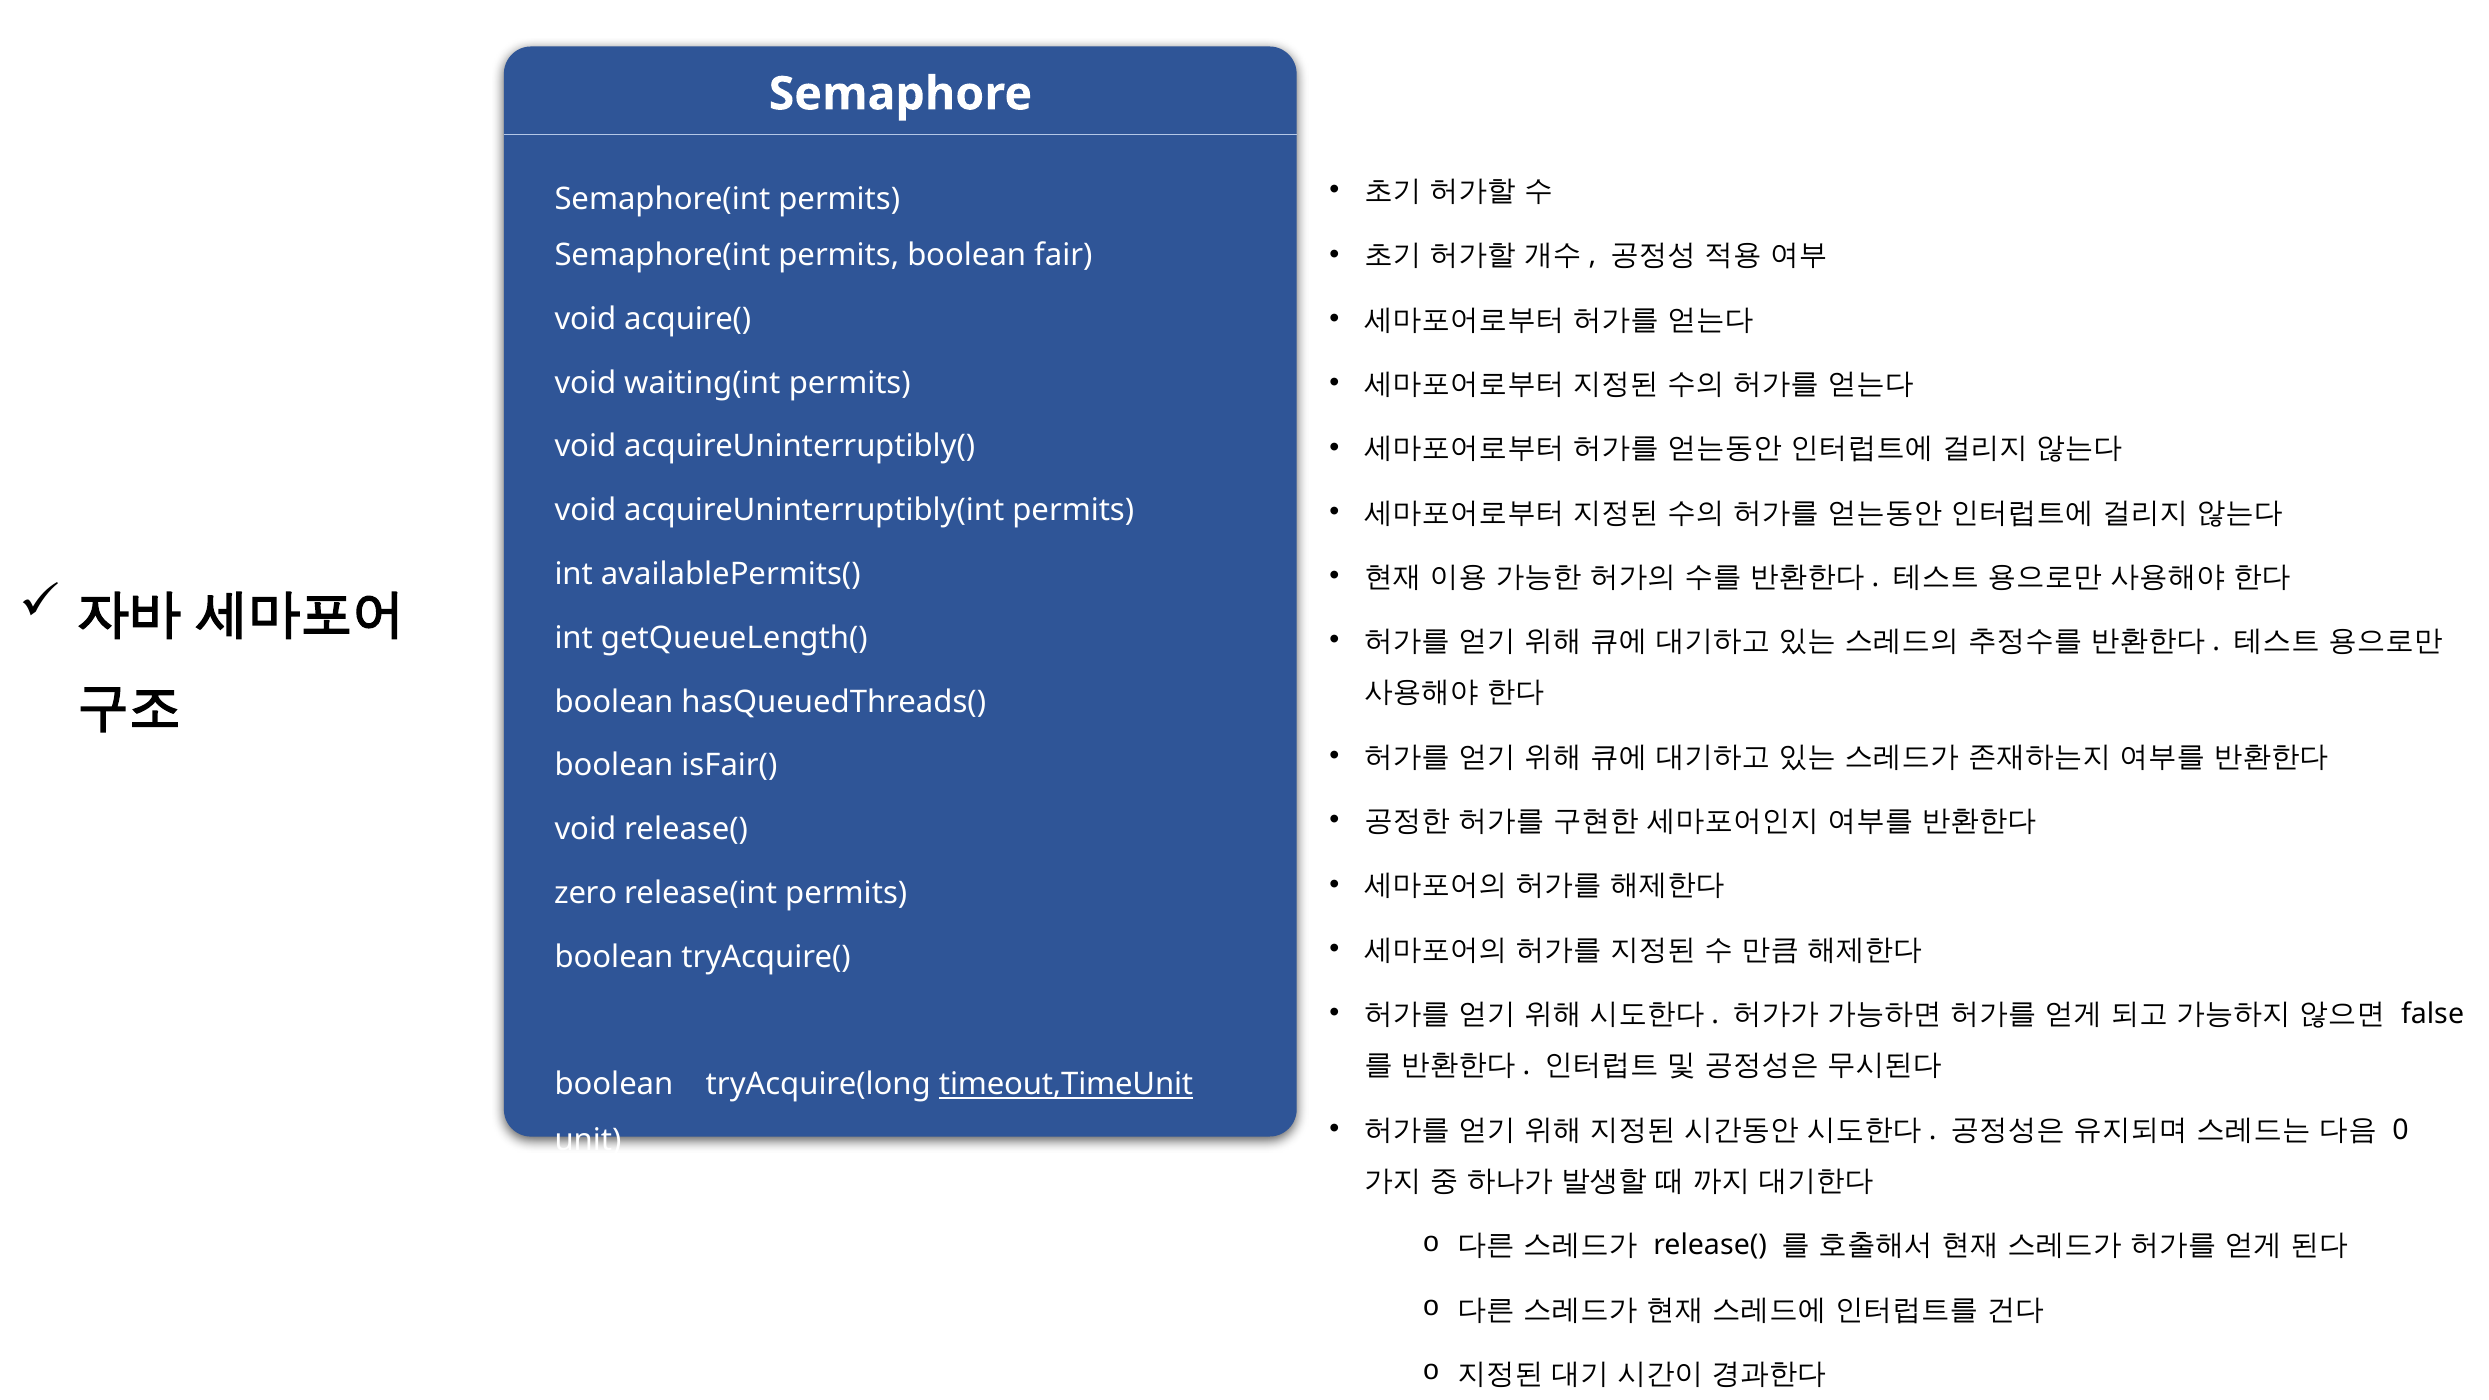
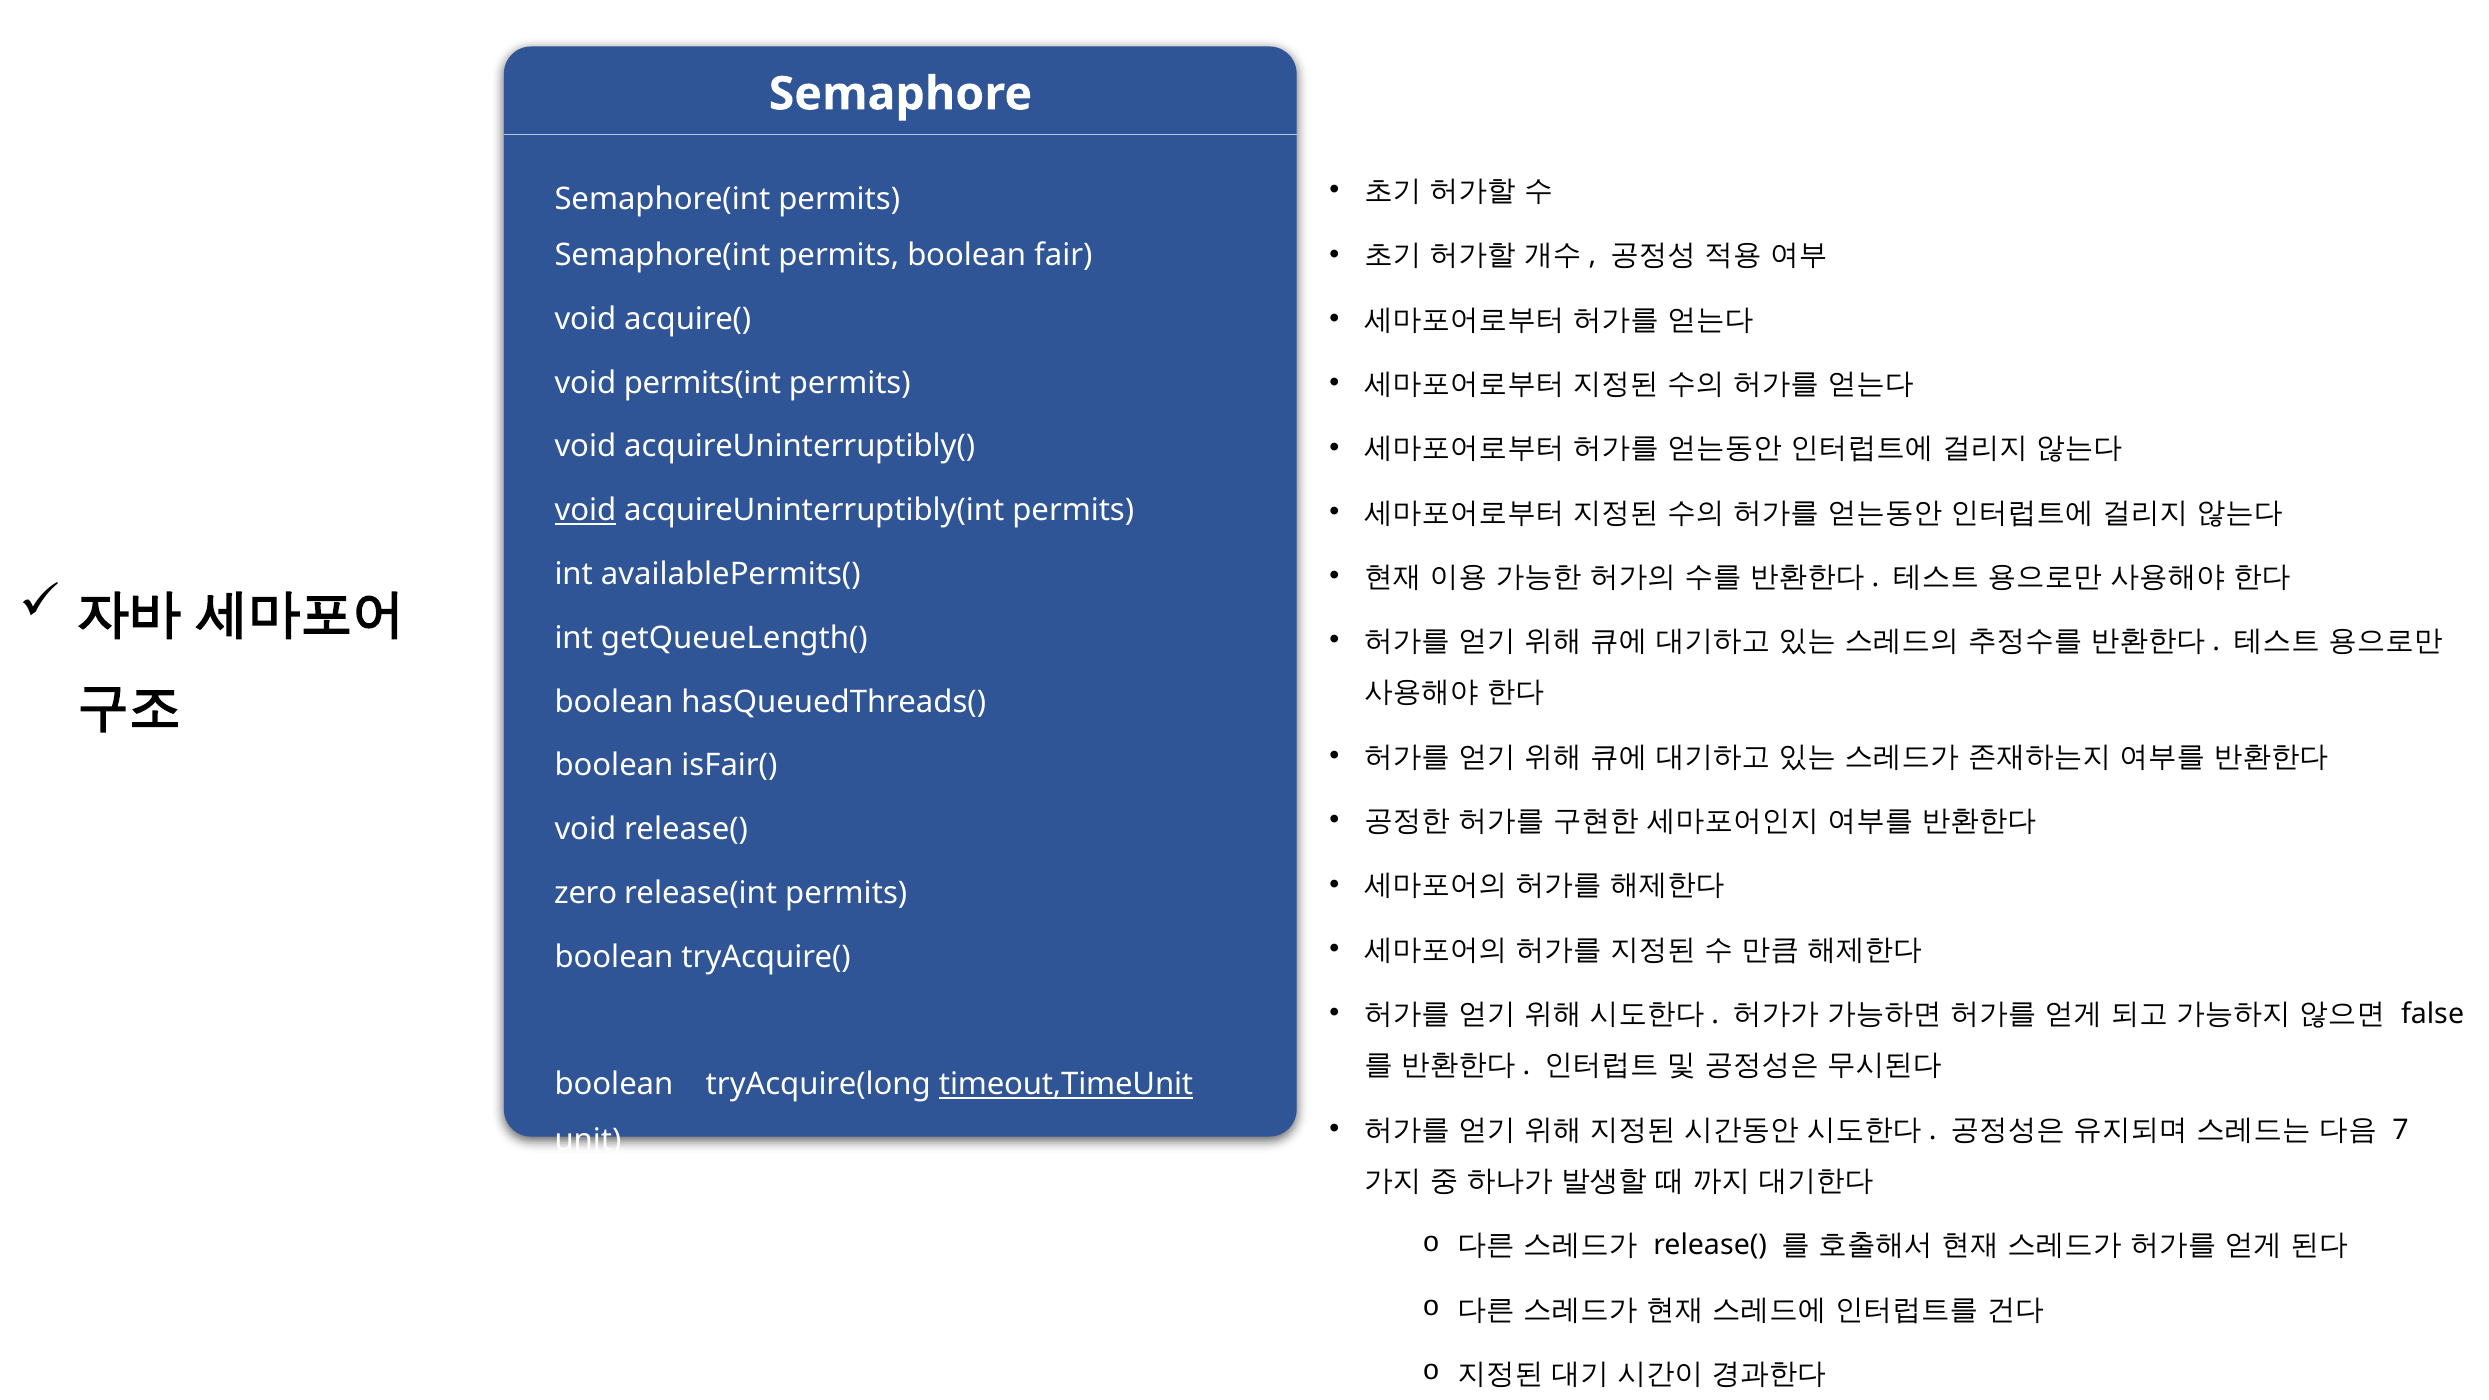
waiting(int: waiting(int -> permits(int
void at (585, 510) underline: none -> present
0: 0 -> 7
